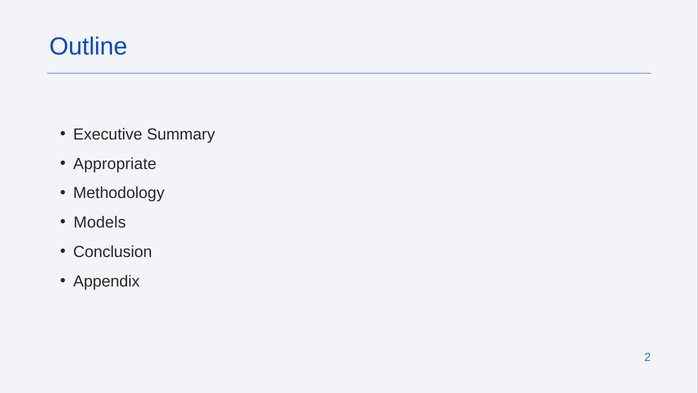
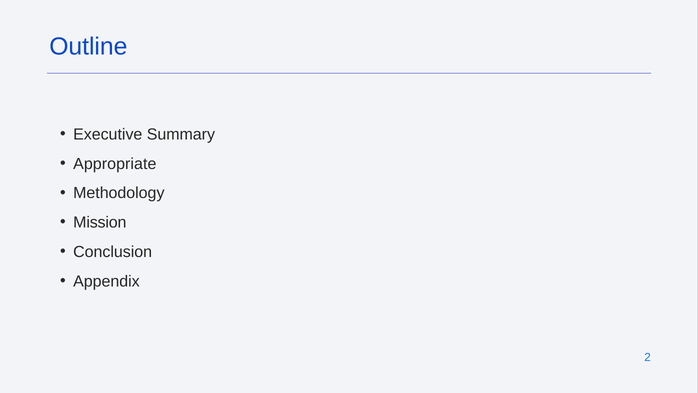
Models: Models -> Mission
